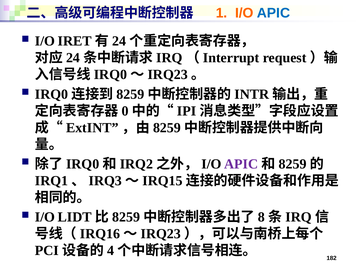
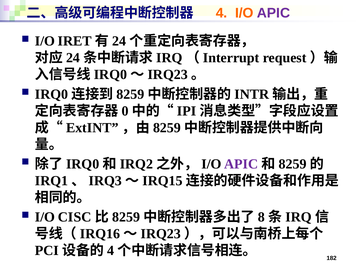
1 at (222, 13): 1 -> 4
APIC at (273, 13) colour: blue -> purple
LIDT: LIDT -> CISC
